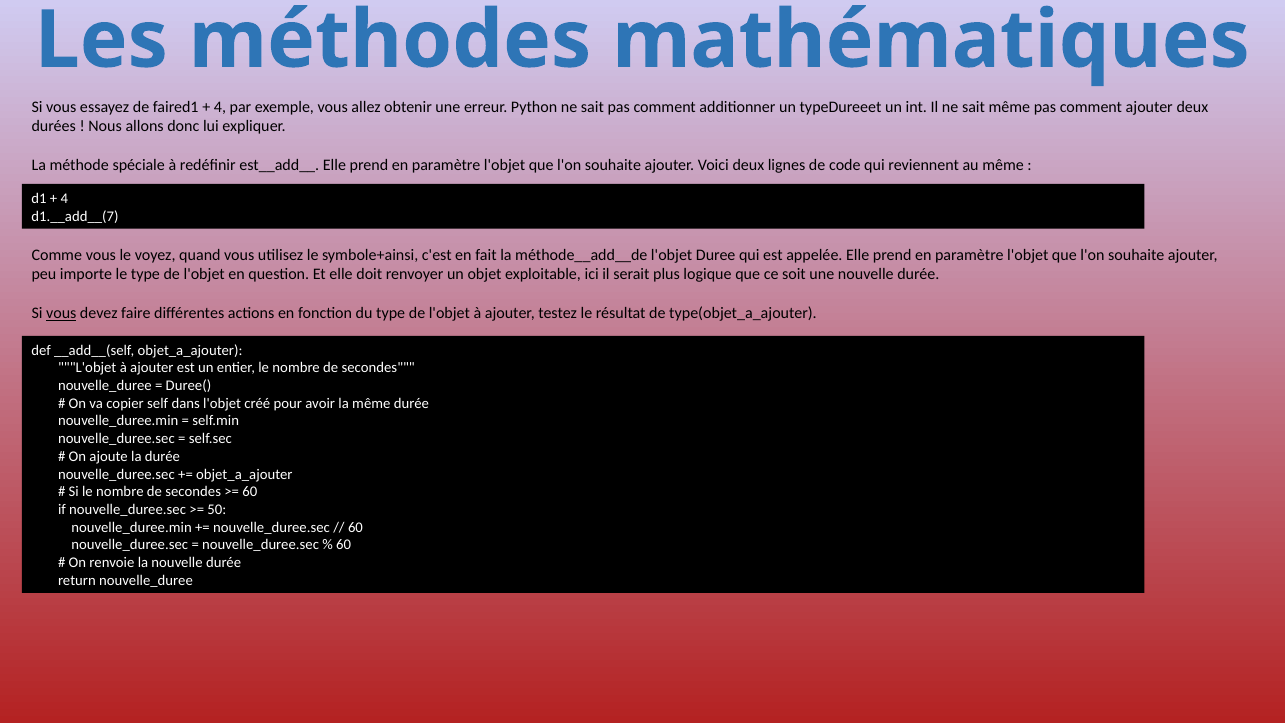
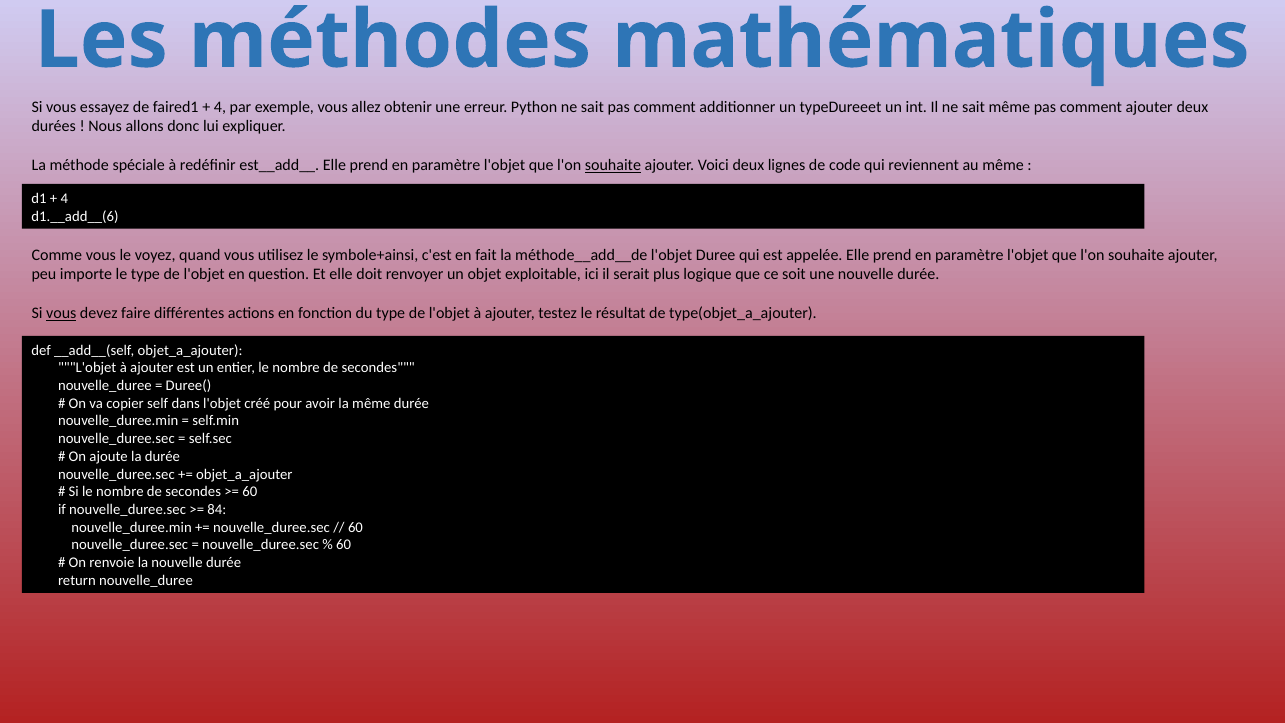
souhaite at (613, 165) underline: none -> present
d1.__add__(7: d1.__add__(7 -> d1.__add__(6
50: 50 -> 84
